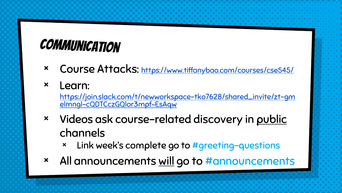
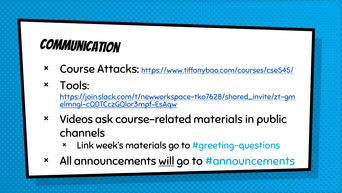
Learn: Learn -> Tools
course-related discovery: discovery -> materials
public underline: present -> none
week’s complete: complete -> materials
